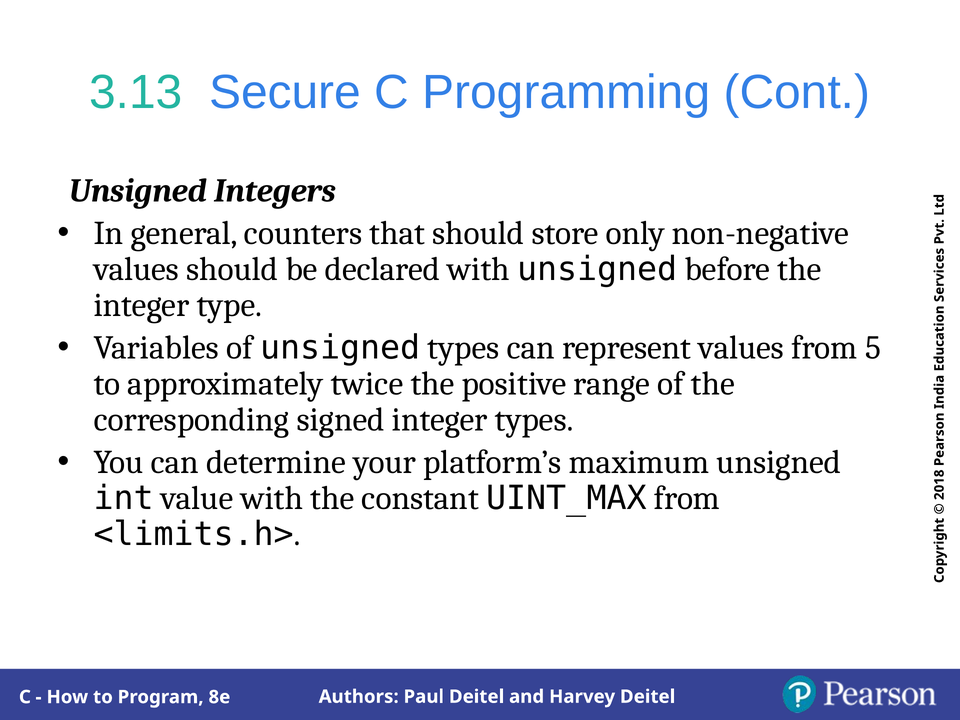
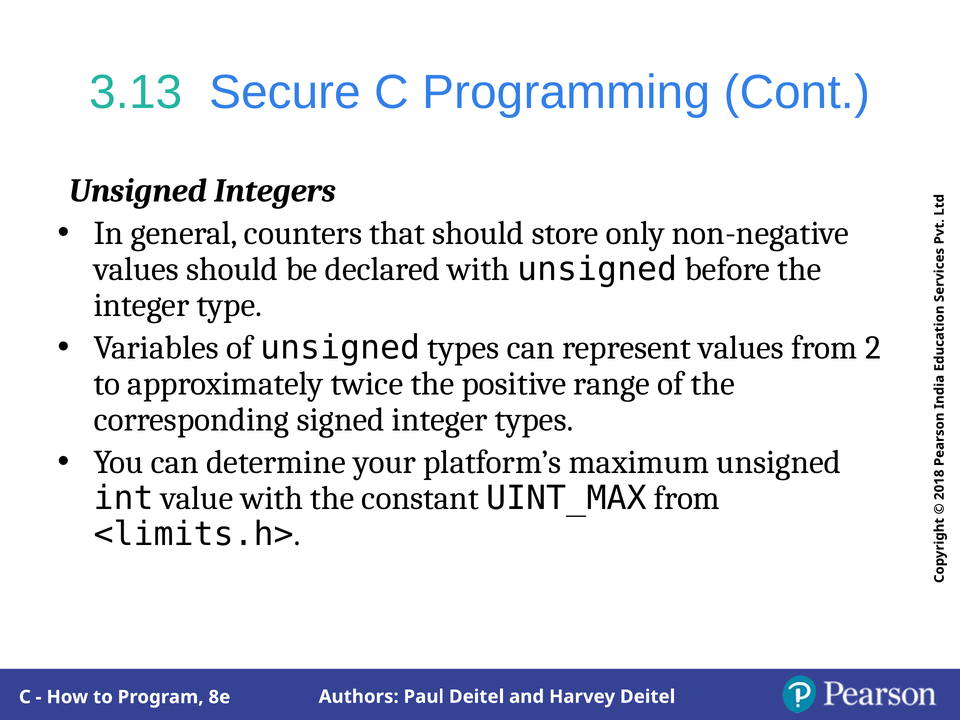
from 5: 5 -> 2
